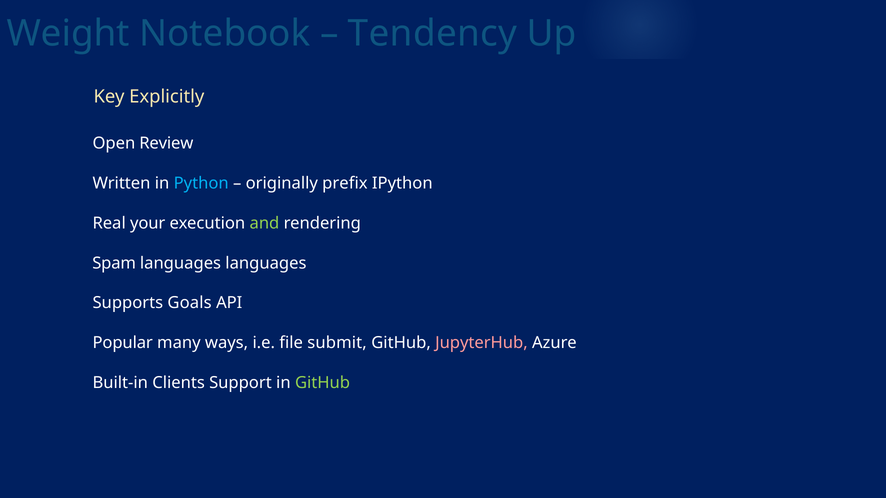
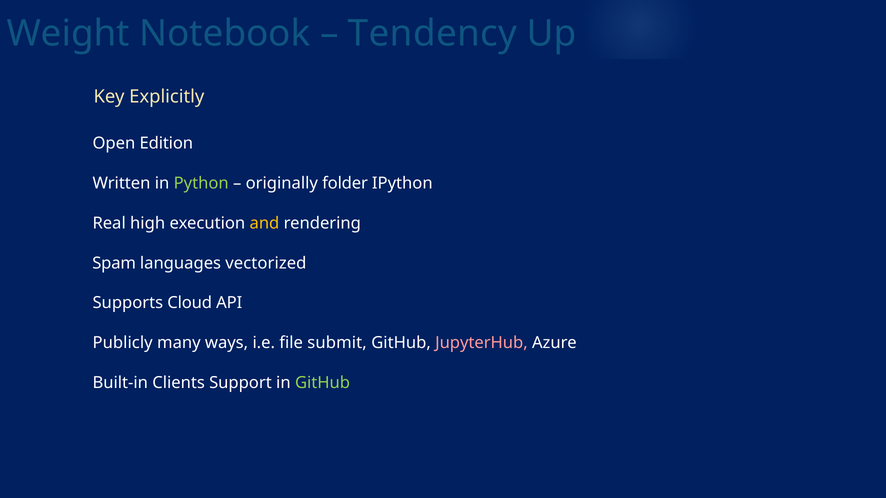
Review: Review -> Edition
Python colour: light blue -> light green
prefix: prefix -> folder
your: your -> high
and colour: light green -> yellow
languages languages: languages -> vectorized
Goals: Goals -> Cloud
Popular: Popular -> Publicly
